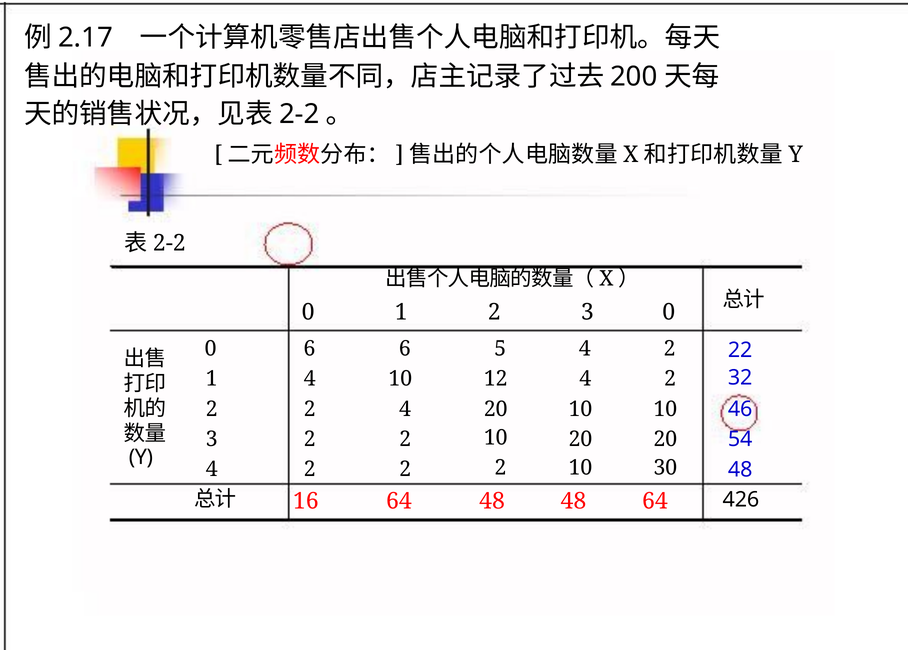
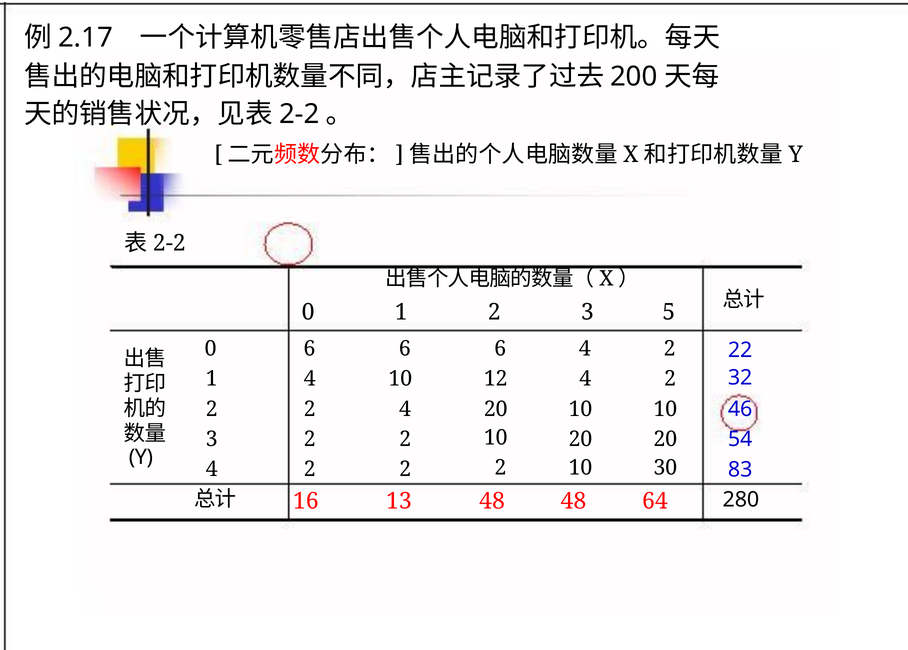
3 0: 0 -> 5
6 5: 5 -> 6
2 48: 48 -> 83
16 64: 64 -> 13
426: 426 -> 280
